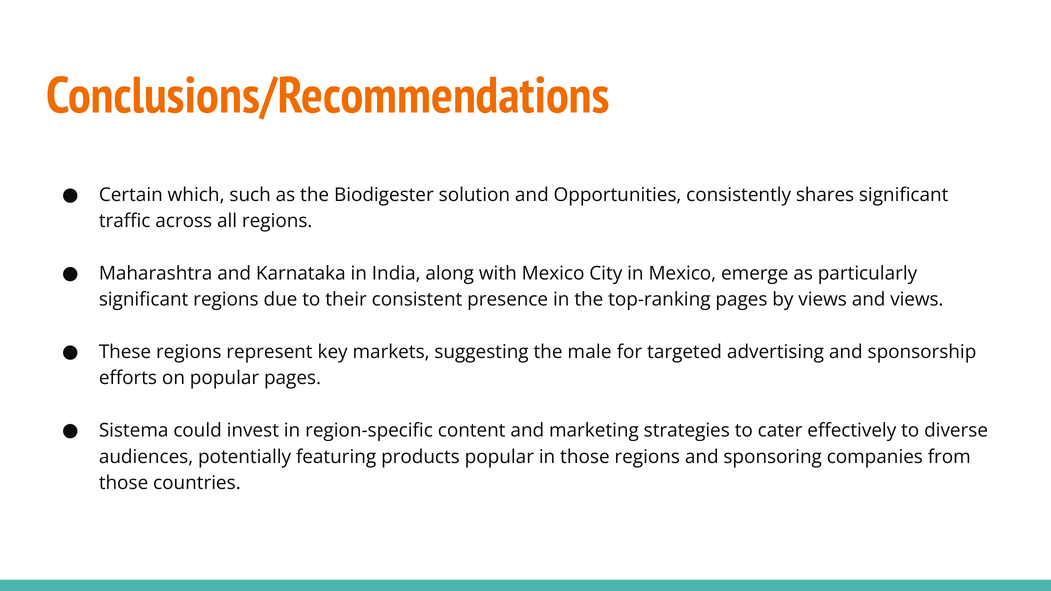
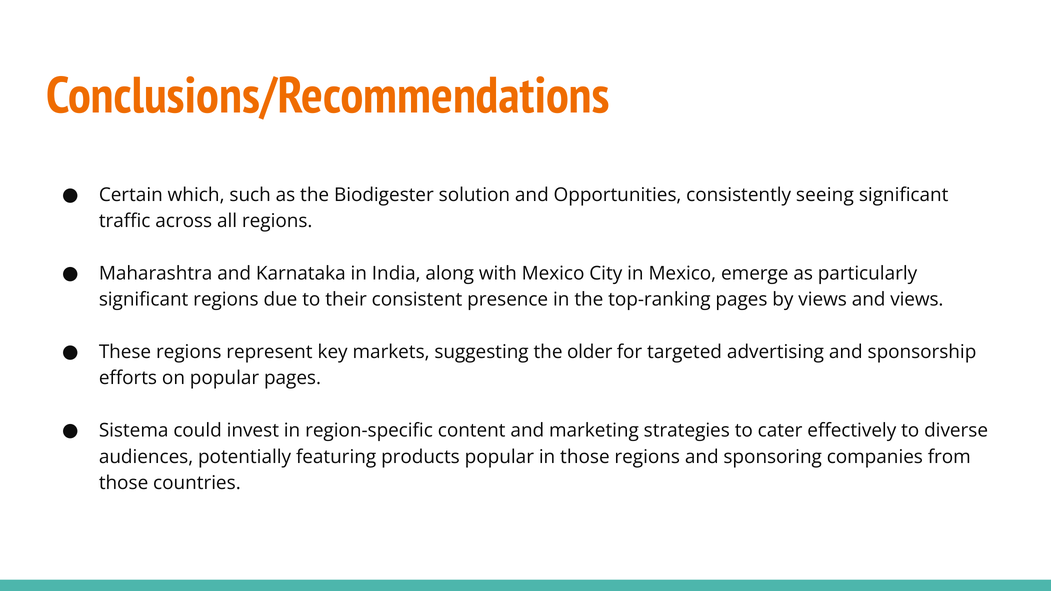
shares: shares -> seeing
male: male -> older
